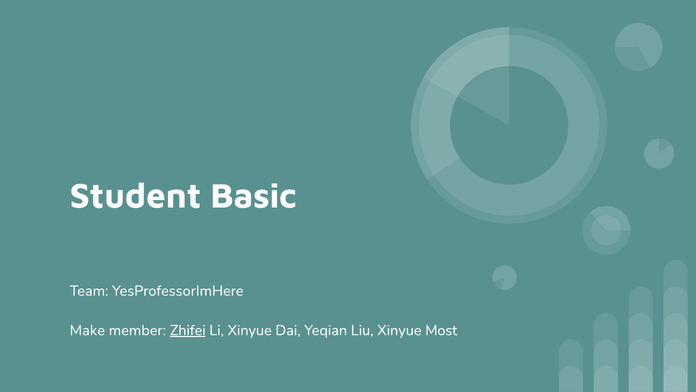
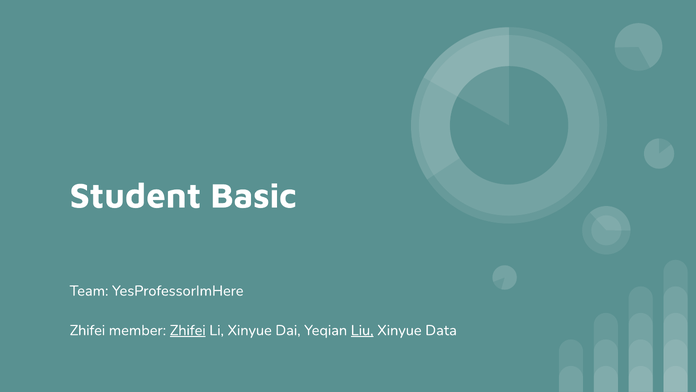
Make at (87, 330): Make -> Zhifei
Liu underline: none -> present
Most: Most -> Data
